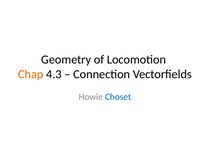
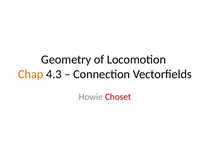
Choset colour: blue -> red
